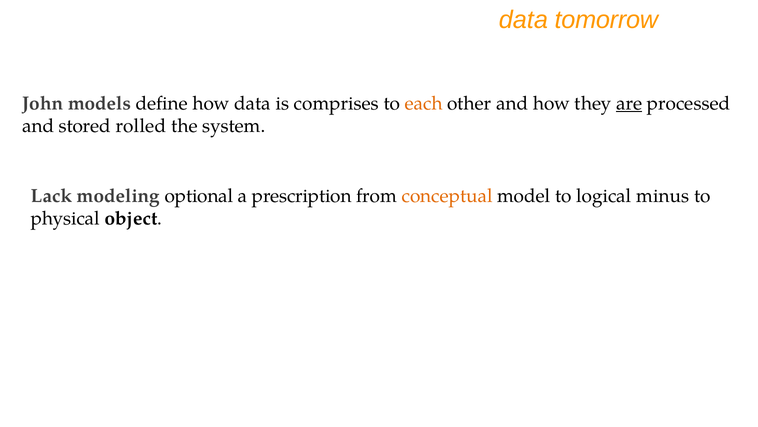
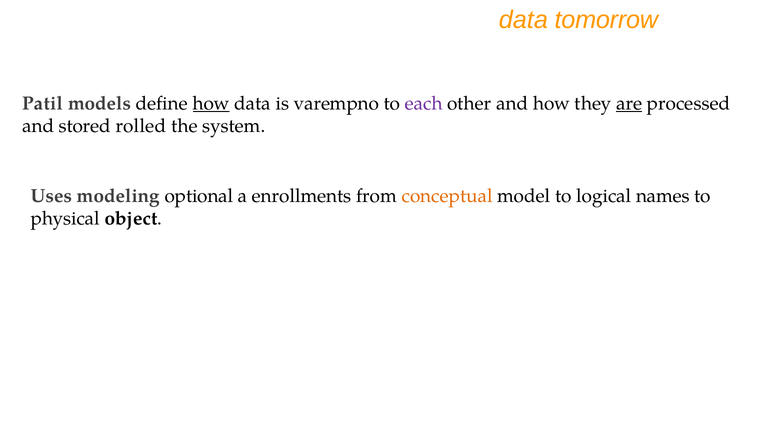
John: John -> Patil
how at (211, 103) underline: none -> present
comprises: comprises -> varempno
each colour: orange -> purple
Lack: Lack -> Uses
prescription: prescription -> enrollments
minus: minus -> names
